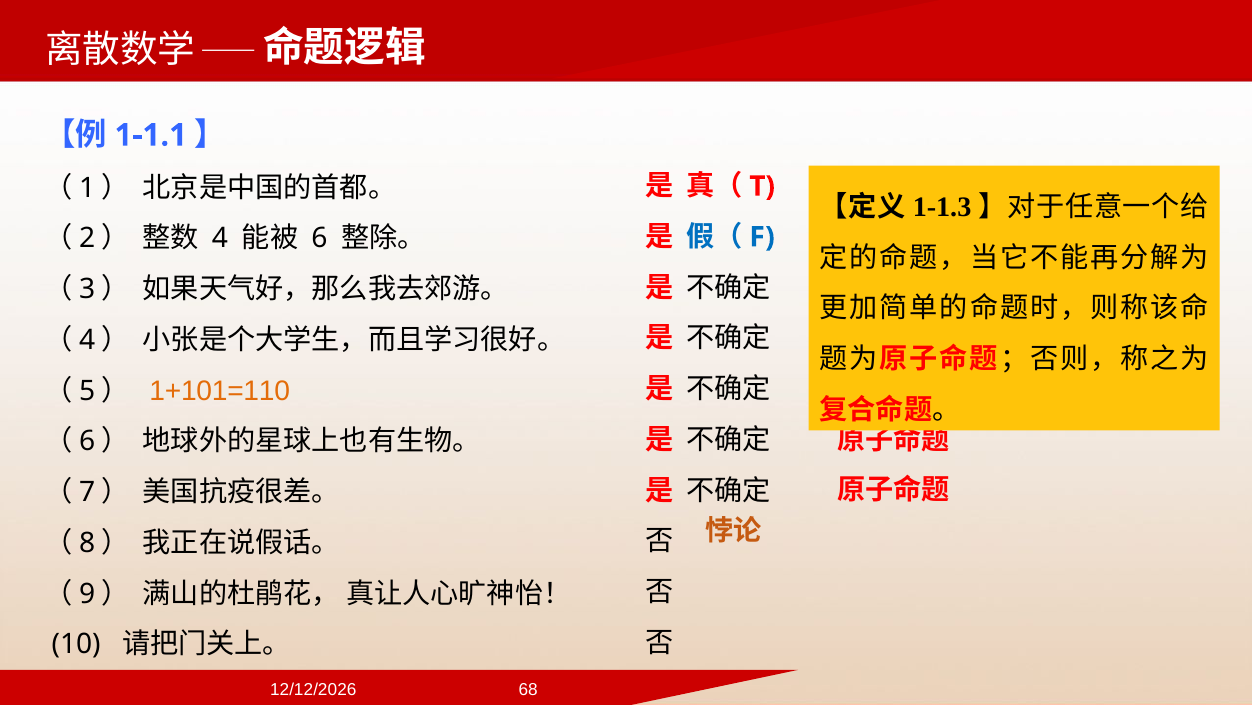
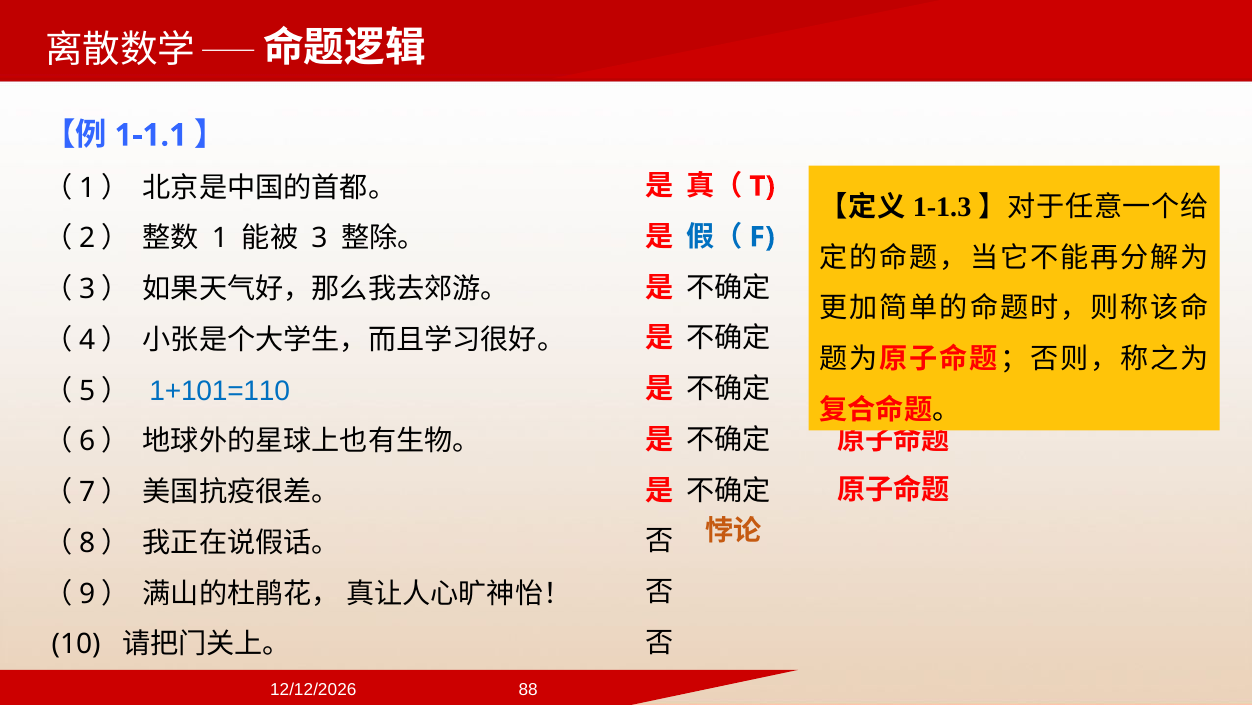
4: 4 -> 1
6: 6 -> 3
1+101=110 colour: orange -> blue
68: 68 -> 88
